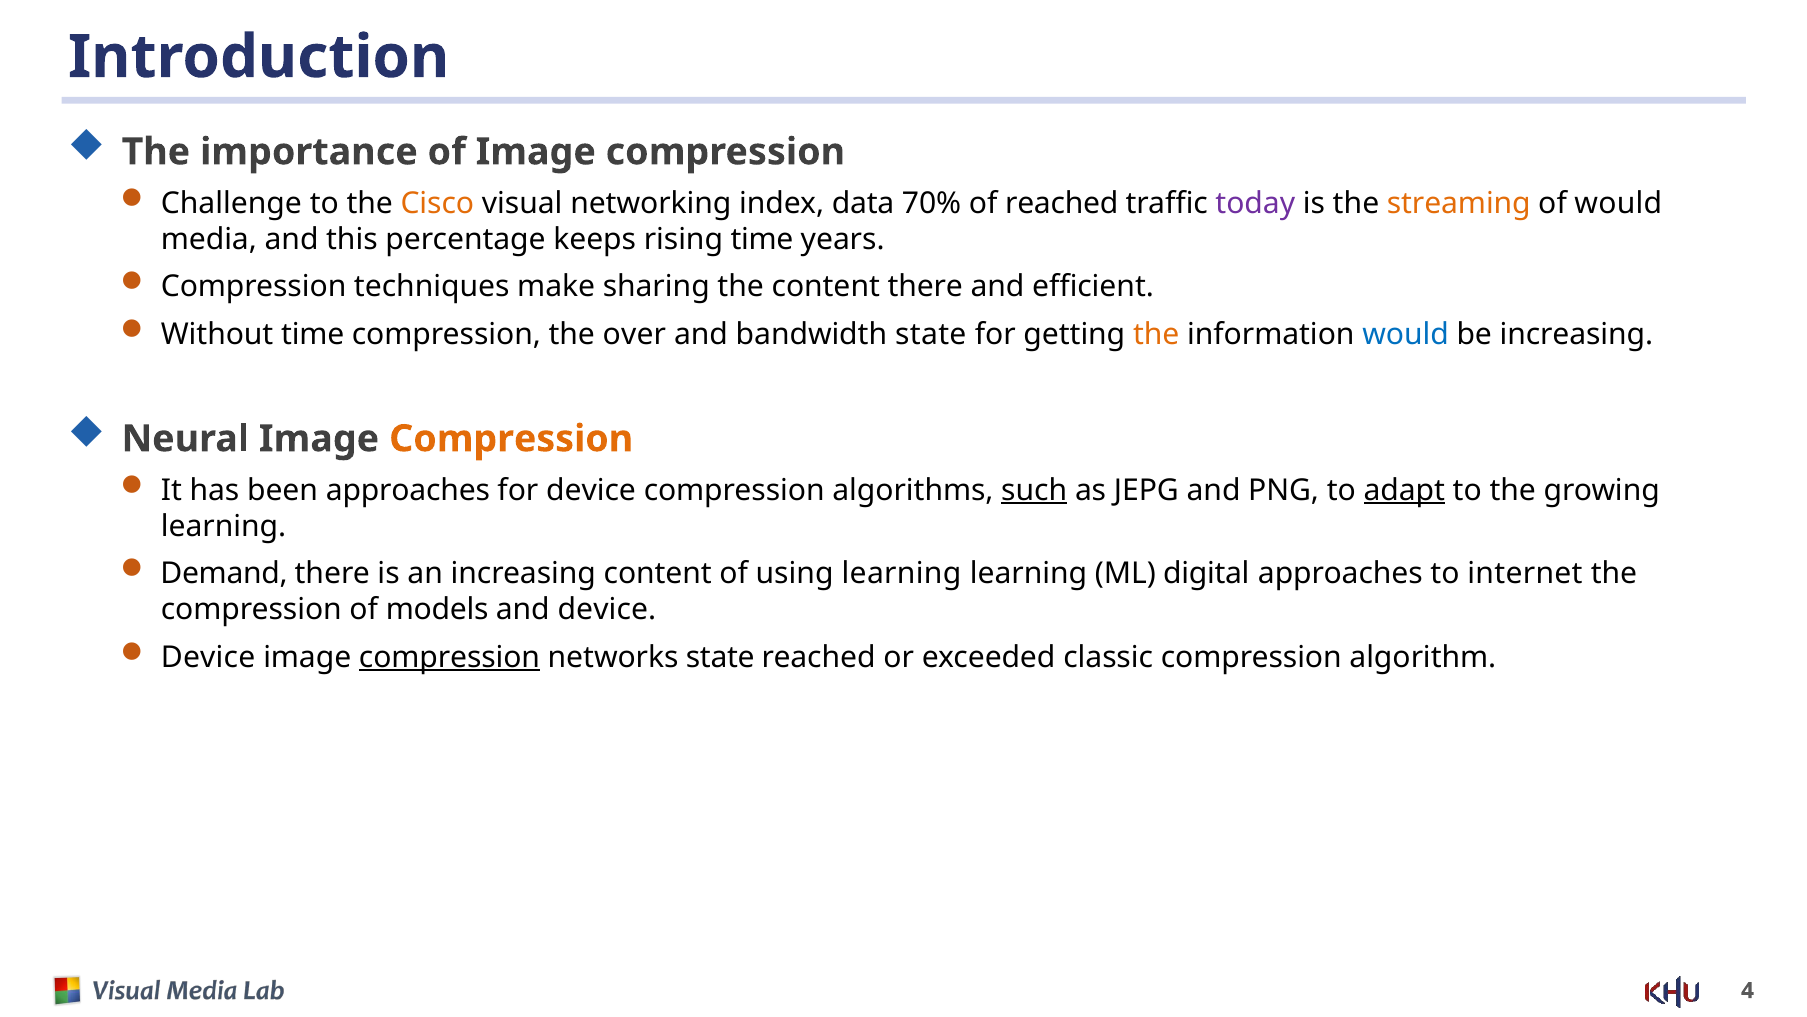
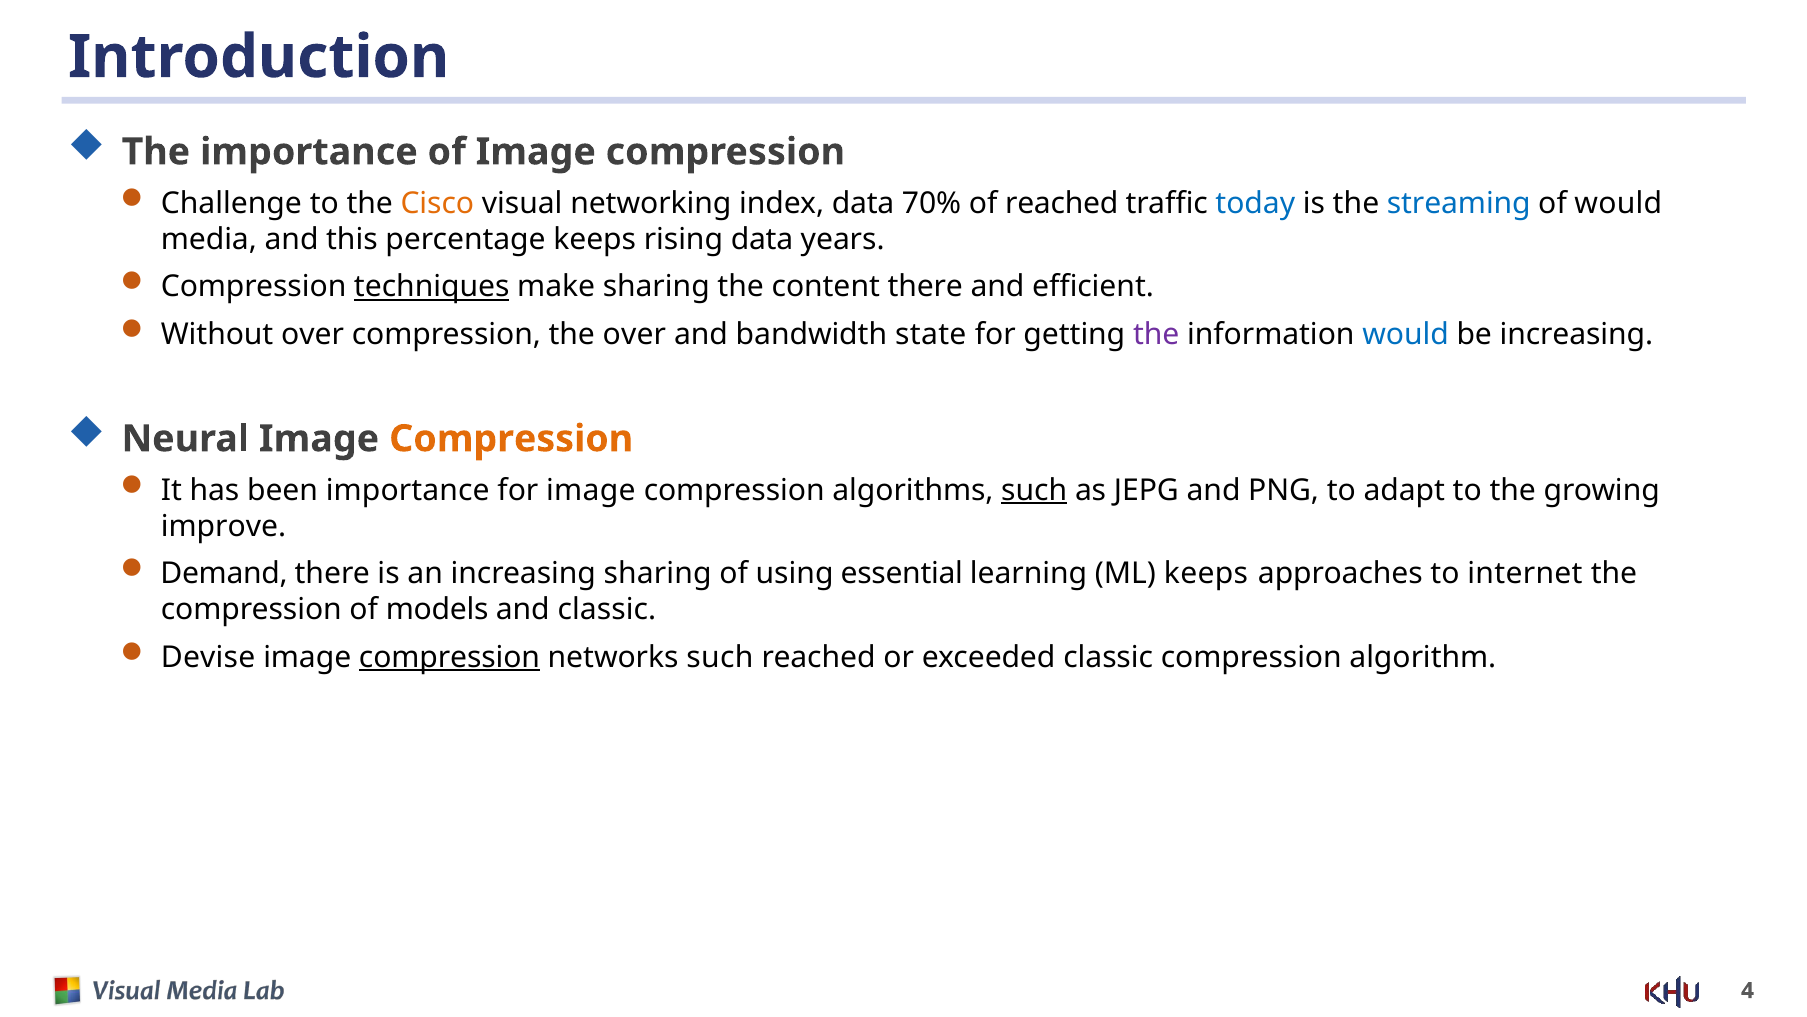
today colour: purple -> blue
streaming colour: orange -> blue
rising time: time -> data
techniques underline: none -> present
Without time: time -> over
the at (1156, 334) colour: orange -> purple
been approaches: approaches -> importance
for device: device -> image
adapt underline: present -> none
learning at (223, 526): learning -> improve
increasing content: content -> sharing
using learning: learning -> essential
ML digital: digital -> keeps
and device: device -> classic
Device at (208, 657): Device -> Devise
networks state: state -> such
